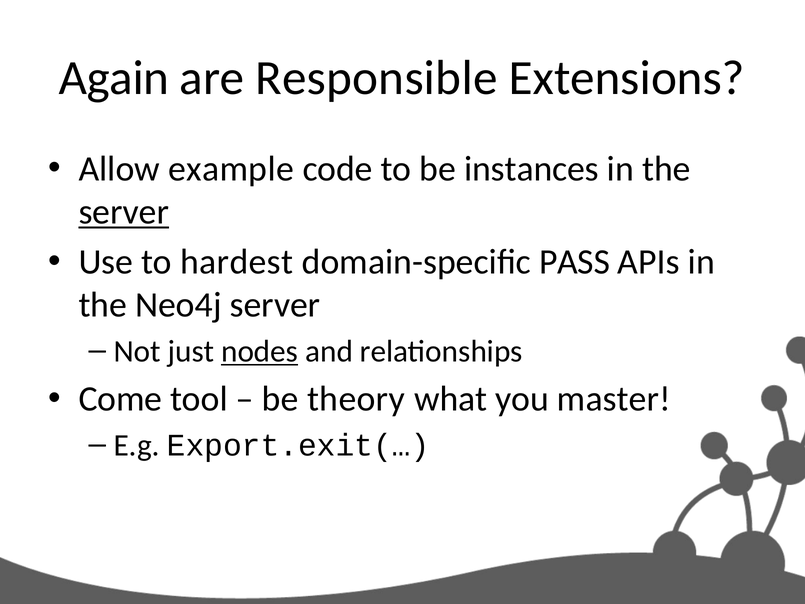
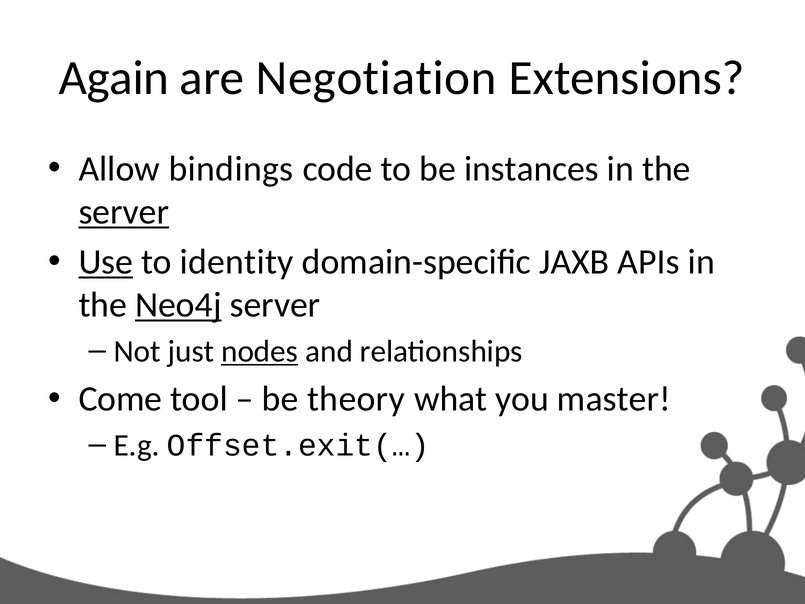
Responsible: Responsible -> Negotiation
example: example -> bindings
Use underline: none -> present
hardest: hardest -> identity
PASS: PASS -> JAXB
Neo4j underline: none -> present
Export.exit(…: Export.exit(… -> Offset.exit(…
